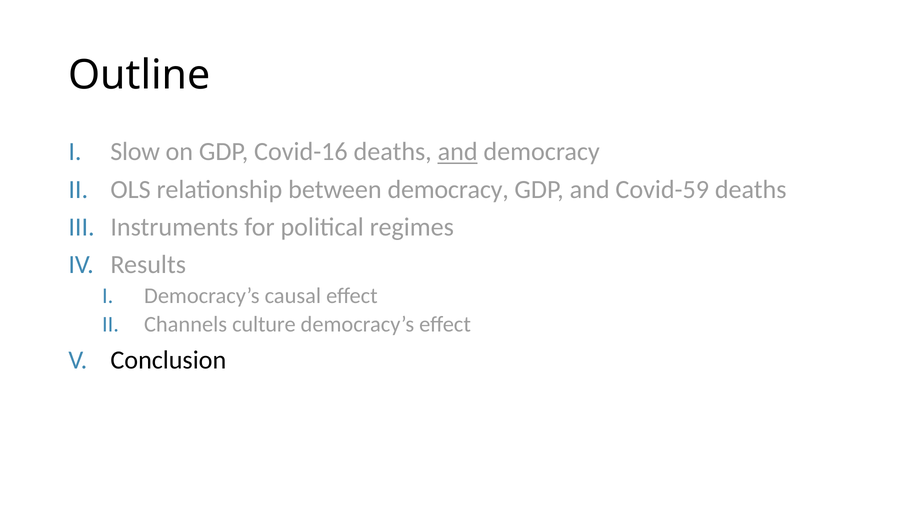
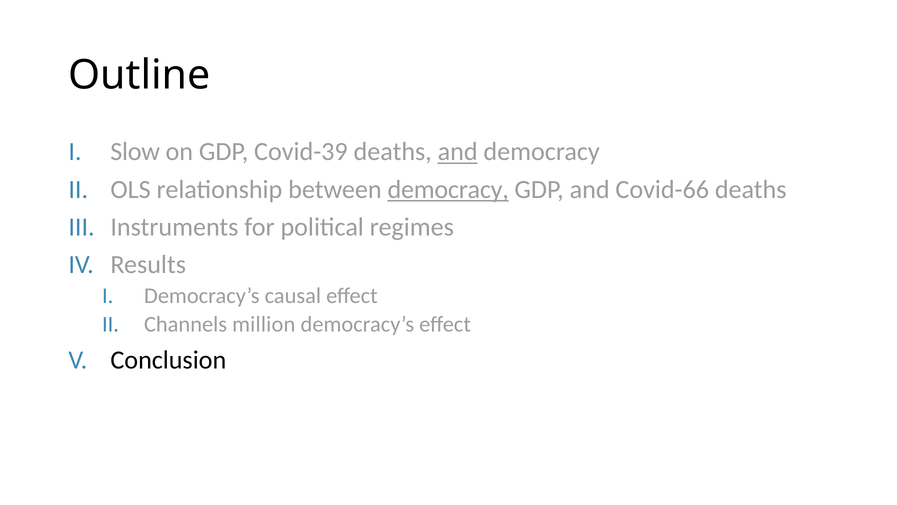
Covid-16: Covid-16 -> Covid-39
democracy at (448, 189) underline: none -> present
Covid-59: Covid-59 -> Covid-66
culture: culture -> million
